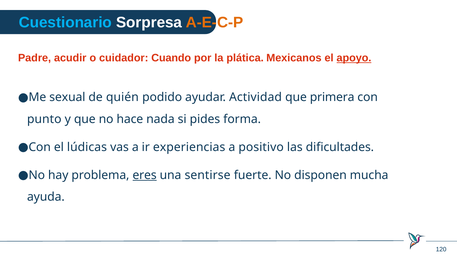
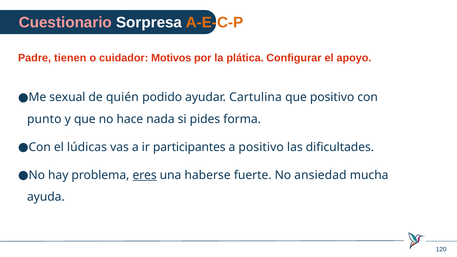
Cuestionario colour: light blue -> pink
acudir: acudir -> tienen
Cuando: Cuando -> Motivos
Mexicanos: Mexicanos -> Configurar
apoyo underline: present -> none
Actividad: Actividad -> Cartulina
que primera: primera -> positivo
experiencias: experiencias -> participantes
sentirse: sentirse -> haberse
disponen: disponen -> ansiedad
